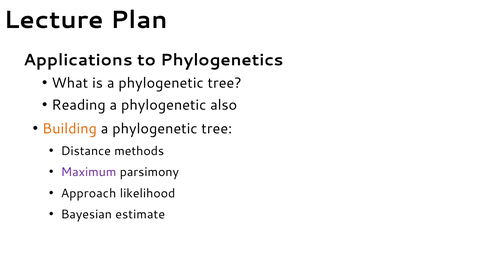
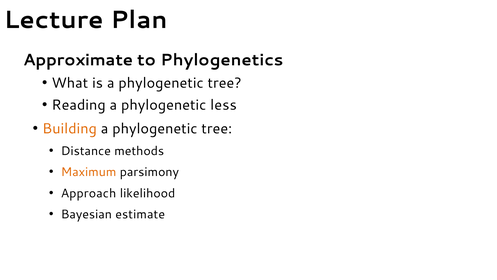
Applications: Applications -> Approximate
also: also -> less
Maximum colour: purple -> orange
